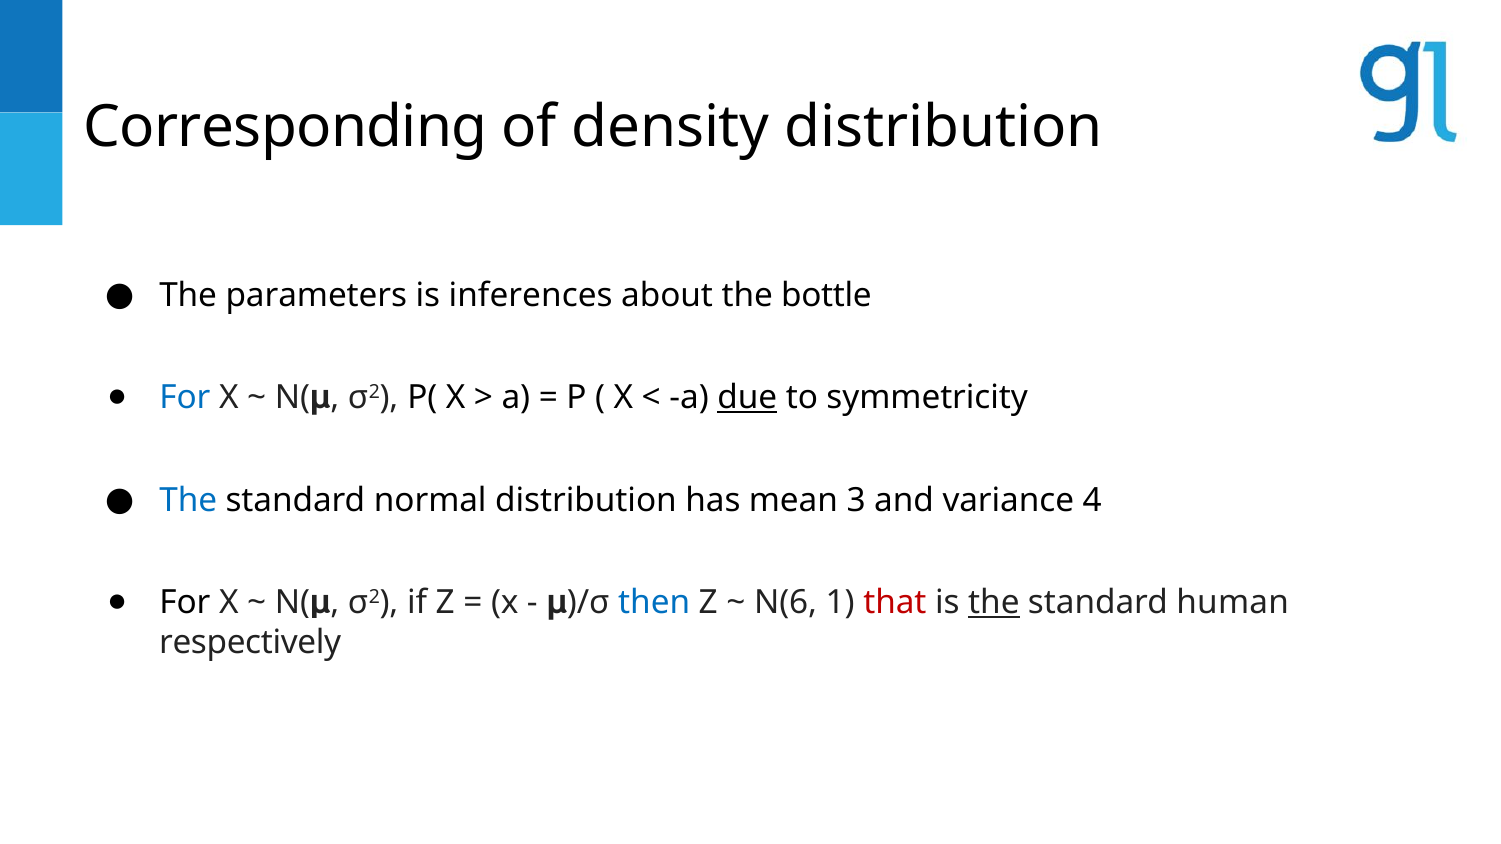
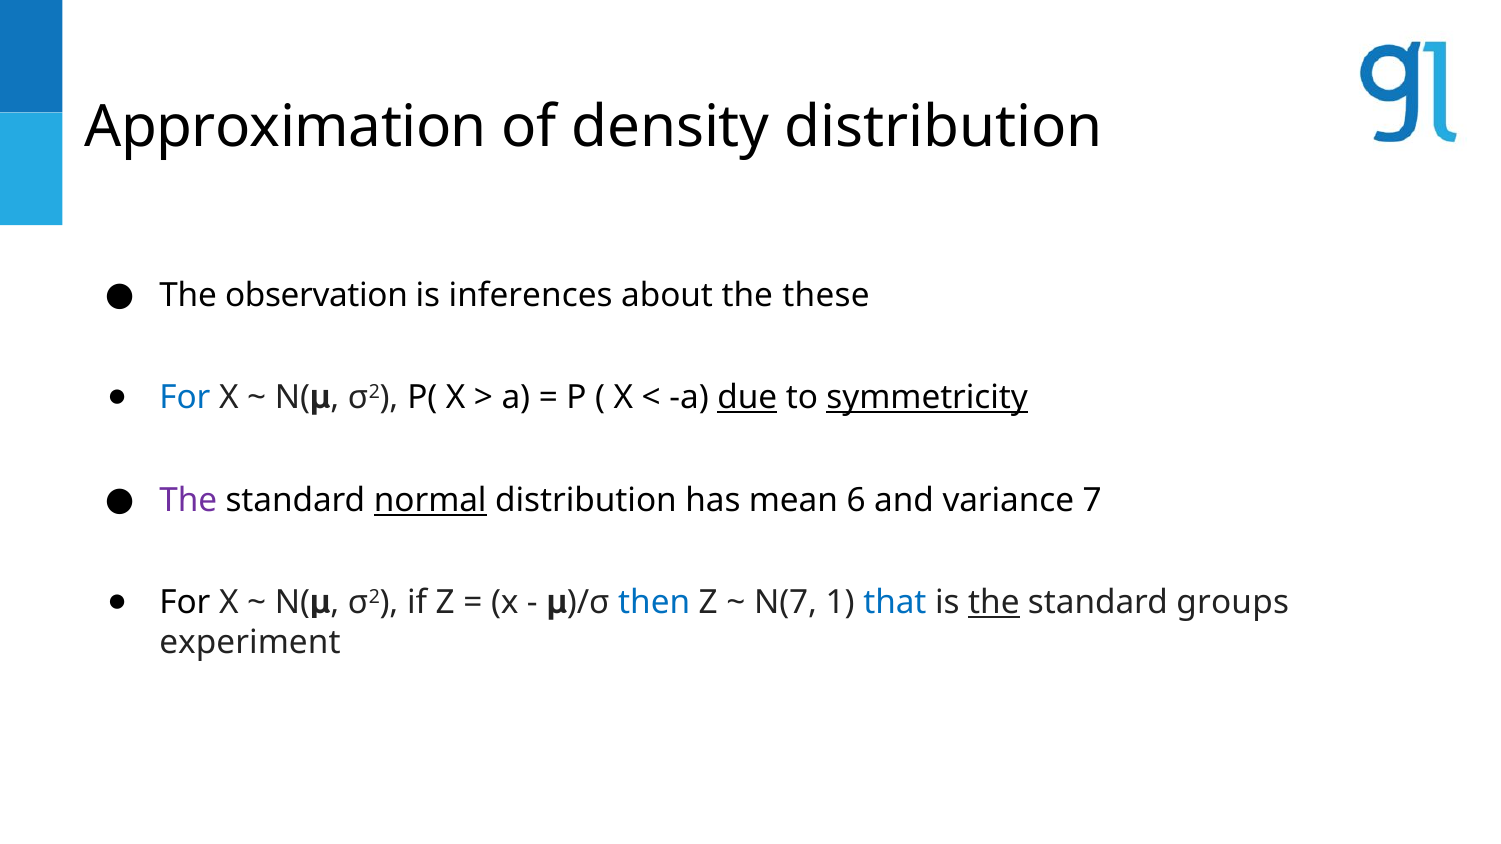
Corresponding: Corresponding -> Approximation
parameters: parameters -> observation
bottle: bottle -> these
symmetricity underline: none -> present
The at (188, 500) colour: blue -> purple
normal underline: none -> present
3: 3 -> 6
4: 4 -> 7
N(6: N(6 -> N(7
that colour: red -> blue
human: human -> groups
respectively: respectively -> experiment
